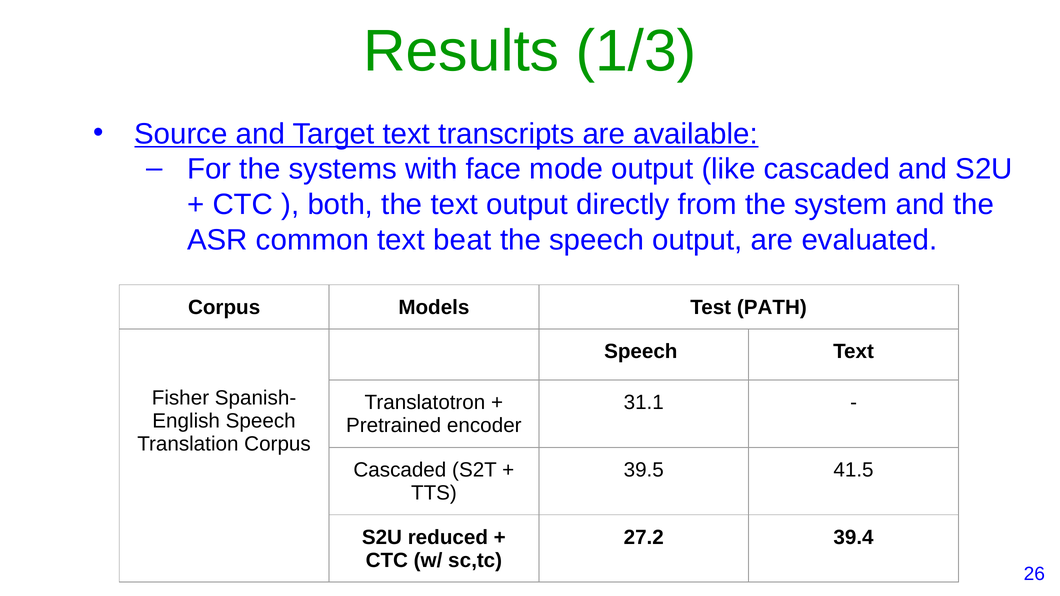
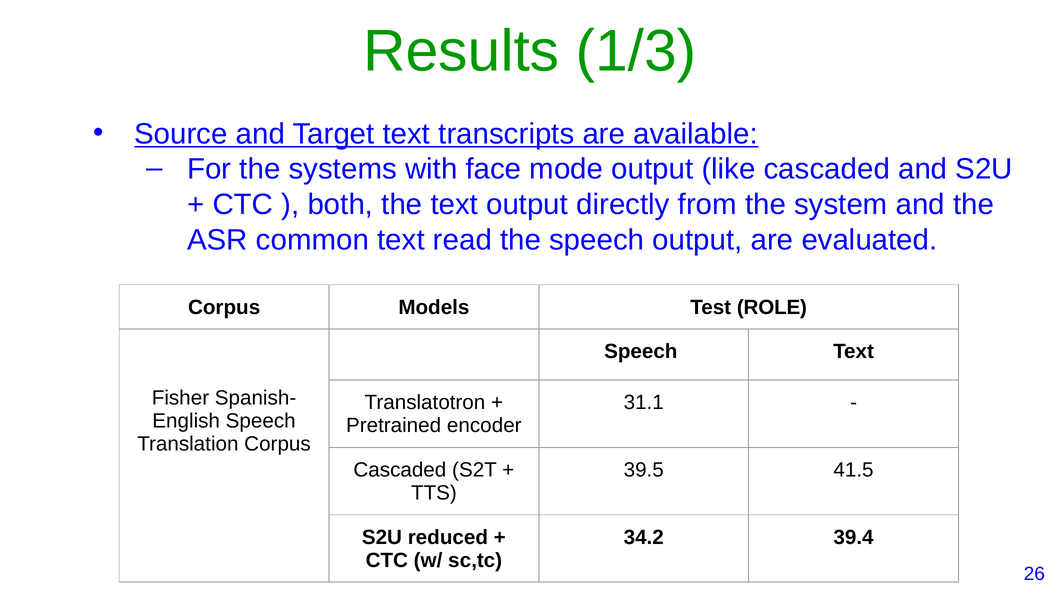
beat: beat -> read
PATH: PATH -> ROLE
27.2: 27.2 -> 34.2
